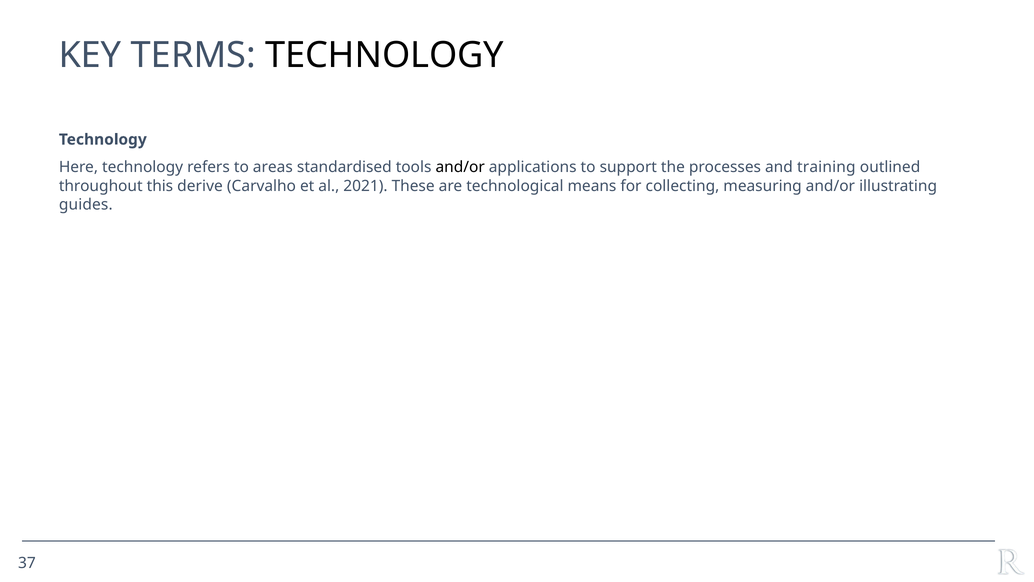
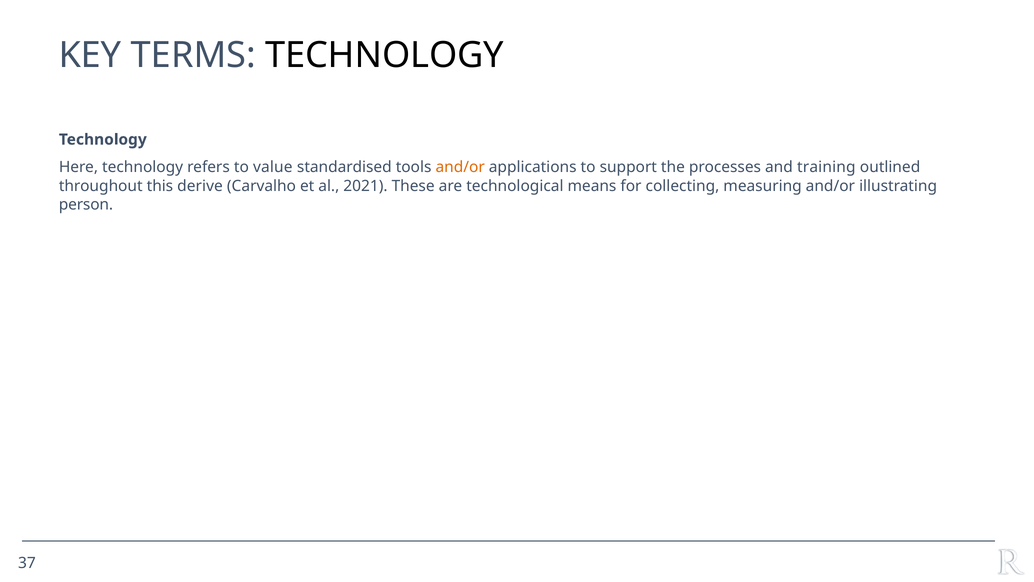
areas: areas -> value
and/or at (460, 167) colour: black -> orange
guides: guides -> person
